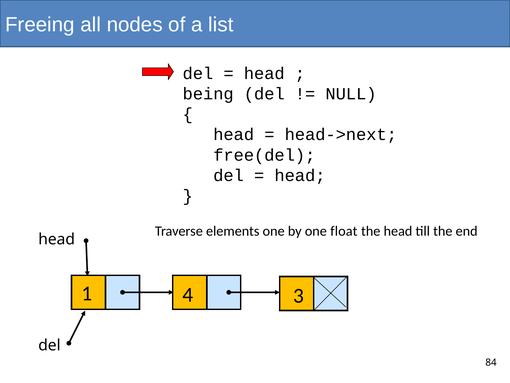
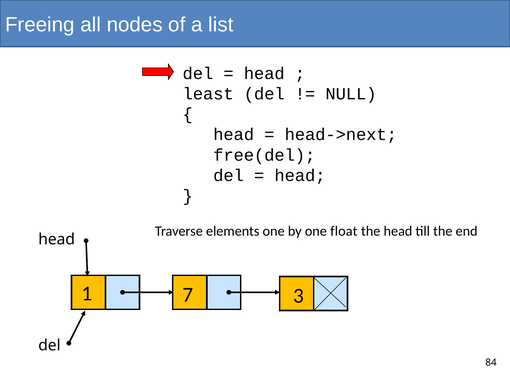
being: being -> least
4: 4 -> 7
